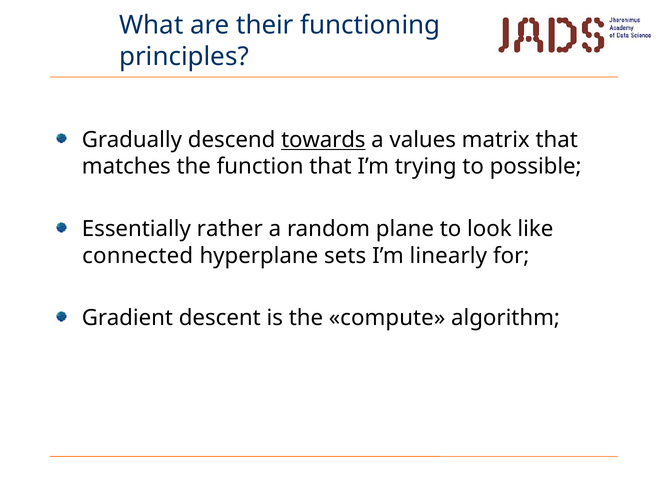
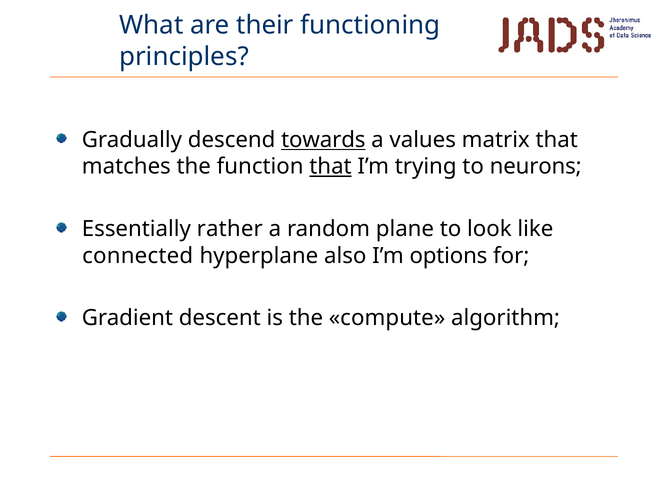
that at (331, 167) underline: none -> present
possible: possible -> neurons
sets: sets -> also
linearly: linearly -> options
